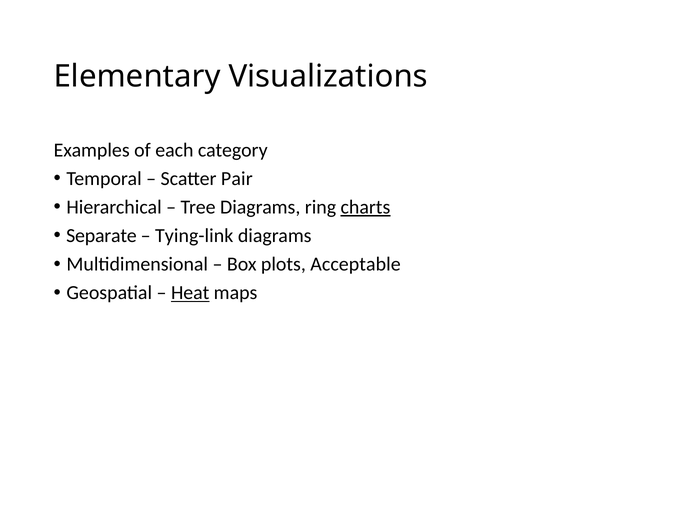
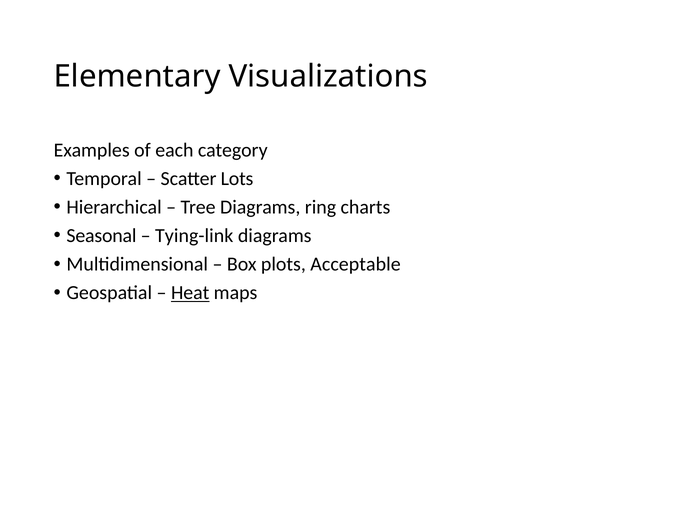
Pair: Pair -> Lots
charts underline: present -> none
Separate: Separate -> Seasonal
